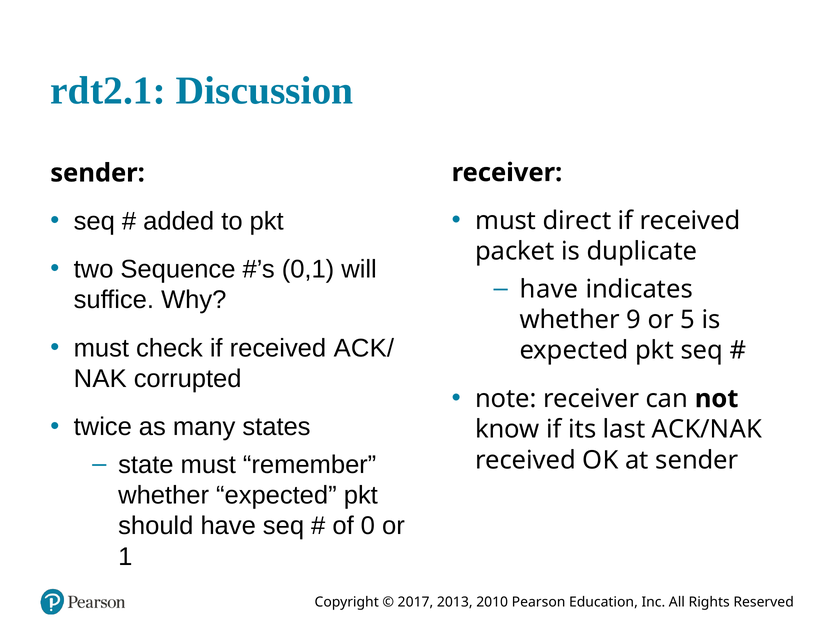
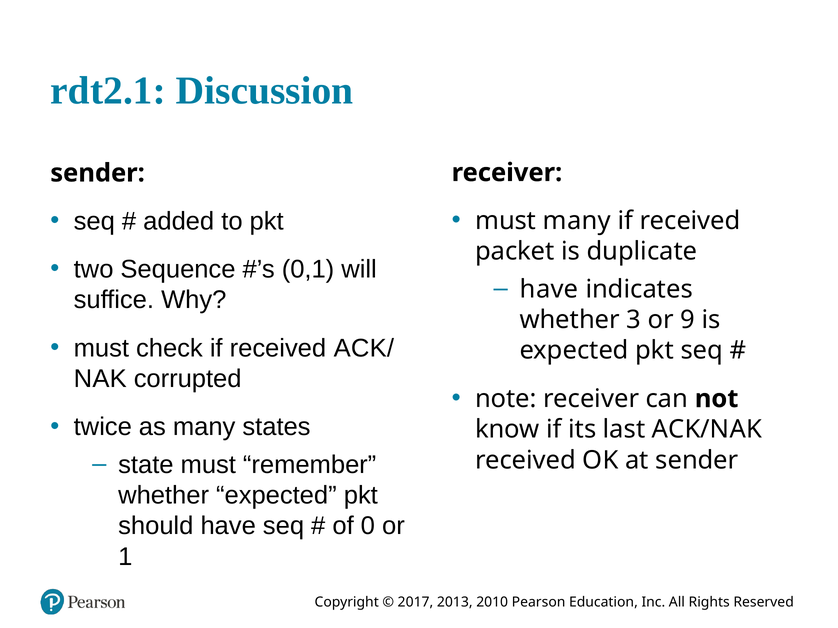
must direct: direct -> many
9: 9 -> 3
5: 5 -> 9
